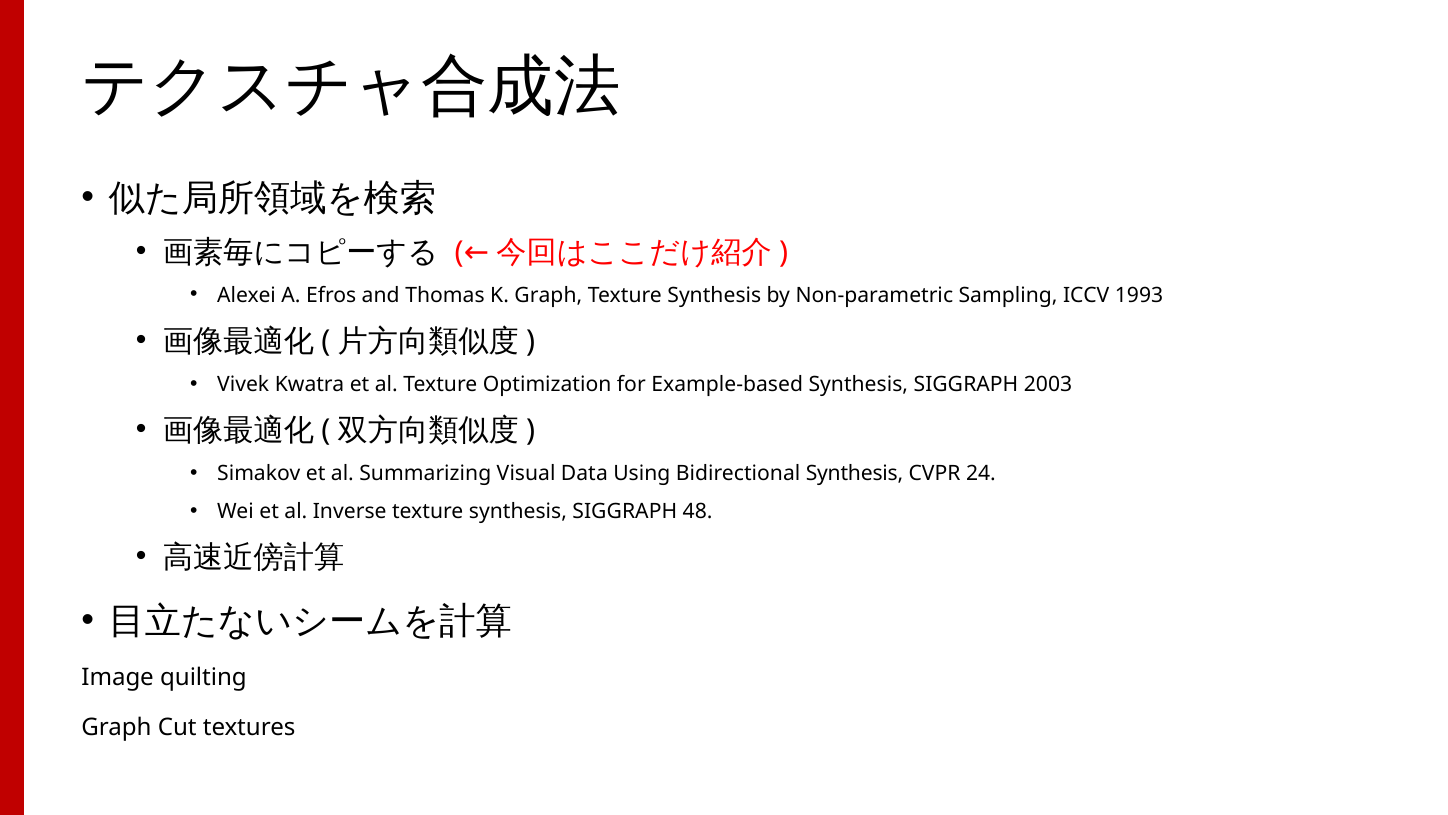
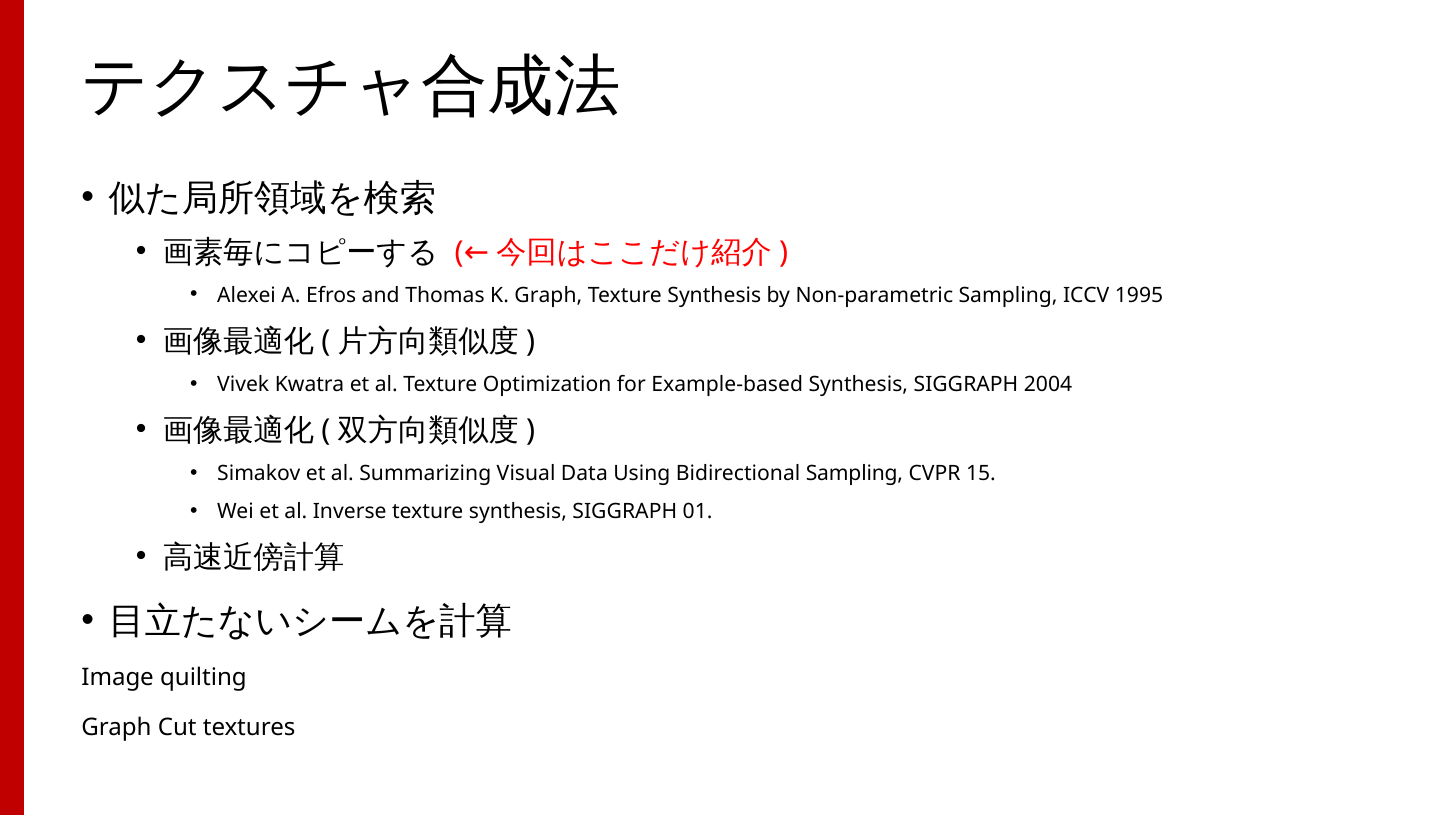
1993: 1993 -> 1995
2003: 2003 -> 2004
Bidirectional Synthesis: Synthesis -> Sampling
24: 24 -> 15
48: 48 -> 01
